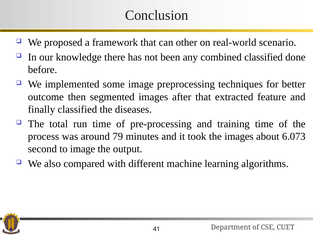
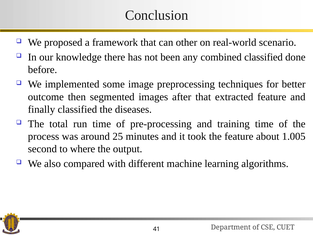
79: 79 -> 25
the images: images -> feature
6.073: 6.073 -> 1.005
to image: image -> where
